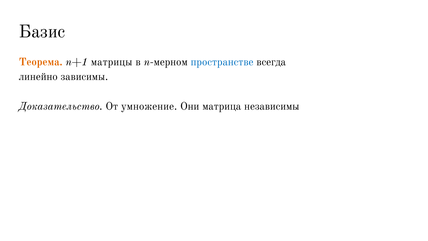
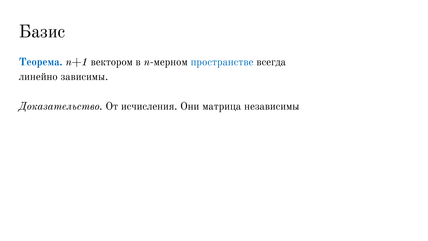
Теорема colour: orange -> blue
матрицы: матрицы -> вектором
умножение: умножение -> исчисления
